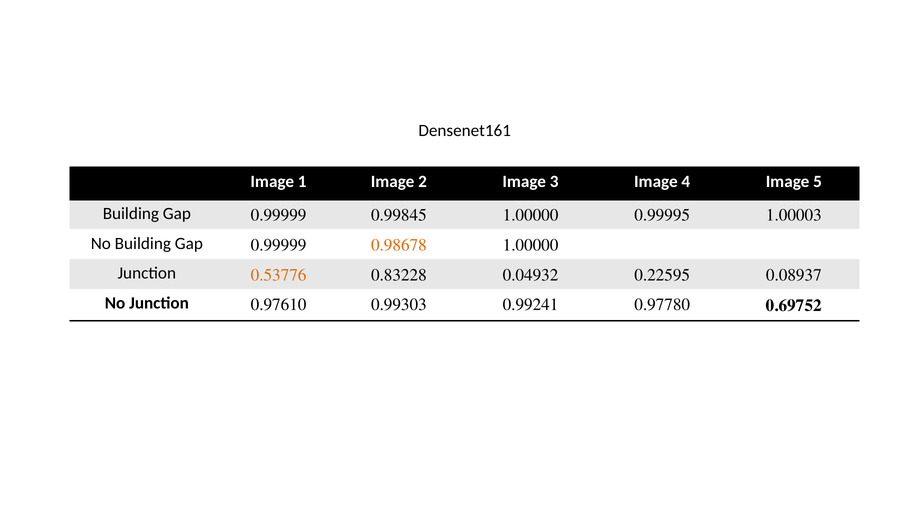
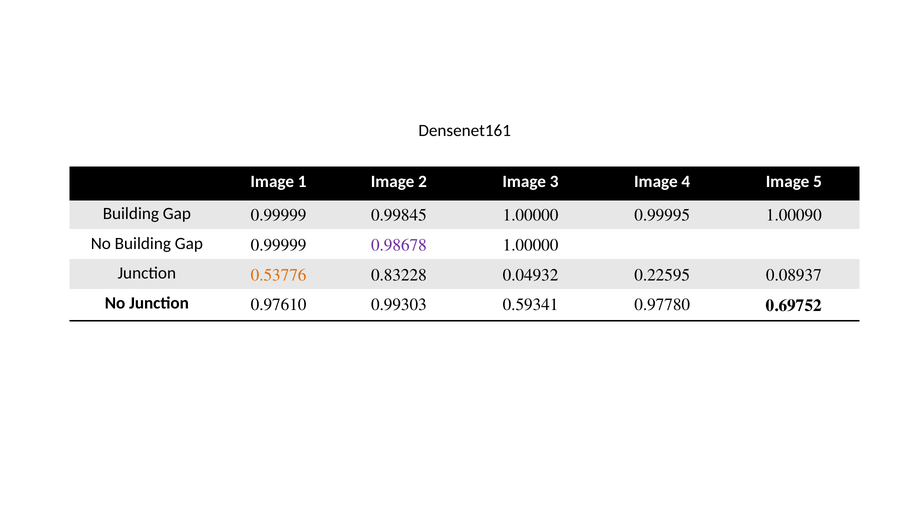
1.00003: 1.00003 -> 1.00090
0.98678 colour: orange -> purple
0.99241: 0.99241 -> 0.59341
